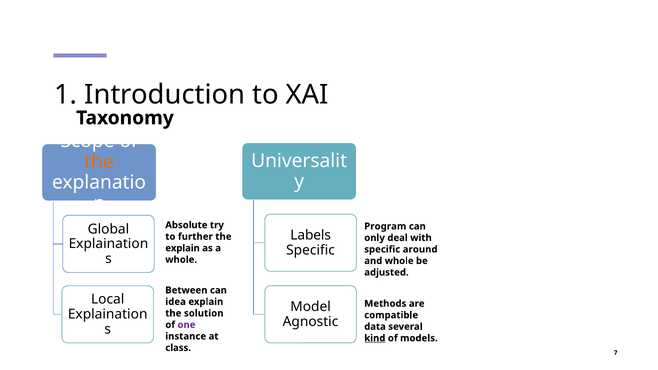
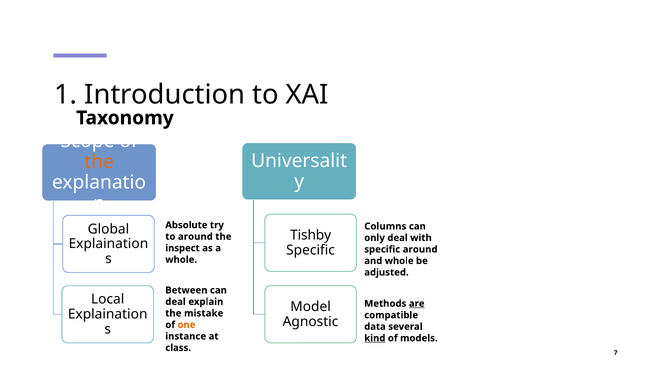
Program: Program -> Columns
Labels: Labels -> Tishby
to further: further -> around
explain at (183, 248): explain -> inspect
idea at (176, 302): idea -> deal
are underline: none -> present
solution: solution -> mistake
one colour: purple -> orange
